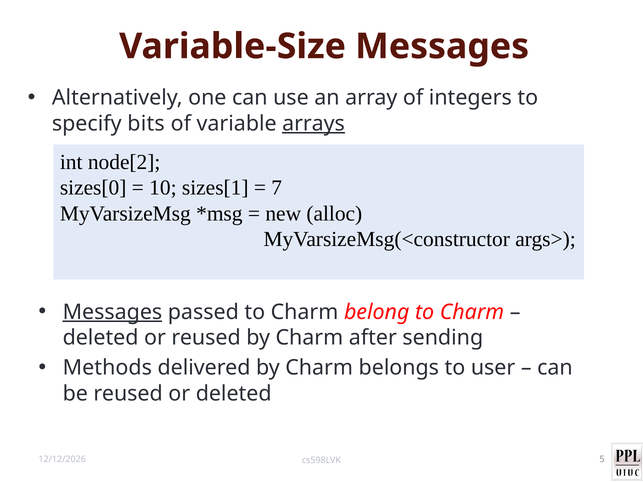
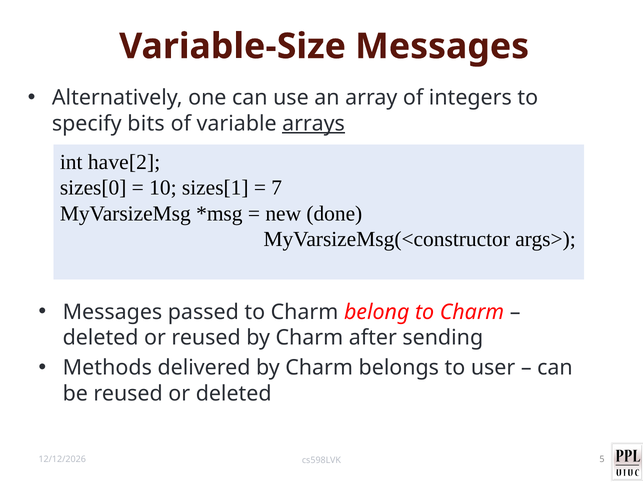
node[2: node[2 -> have[2
alloc: alloc -> done
Messages at (112, 312) underline: present -> none
